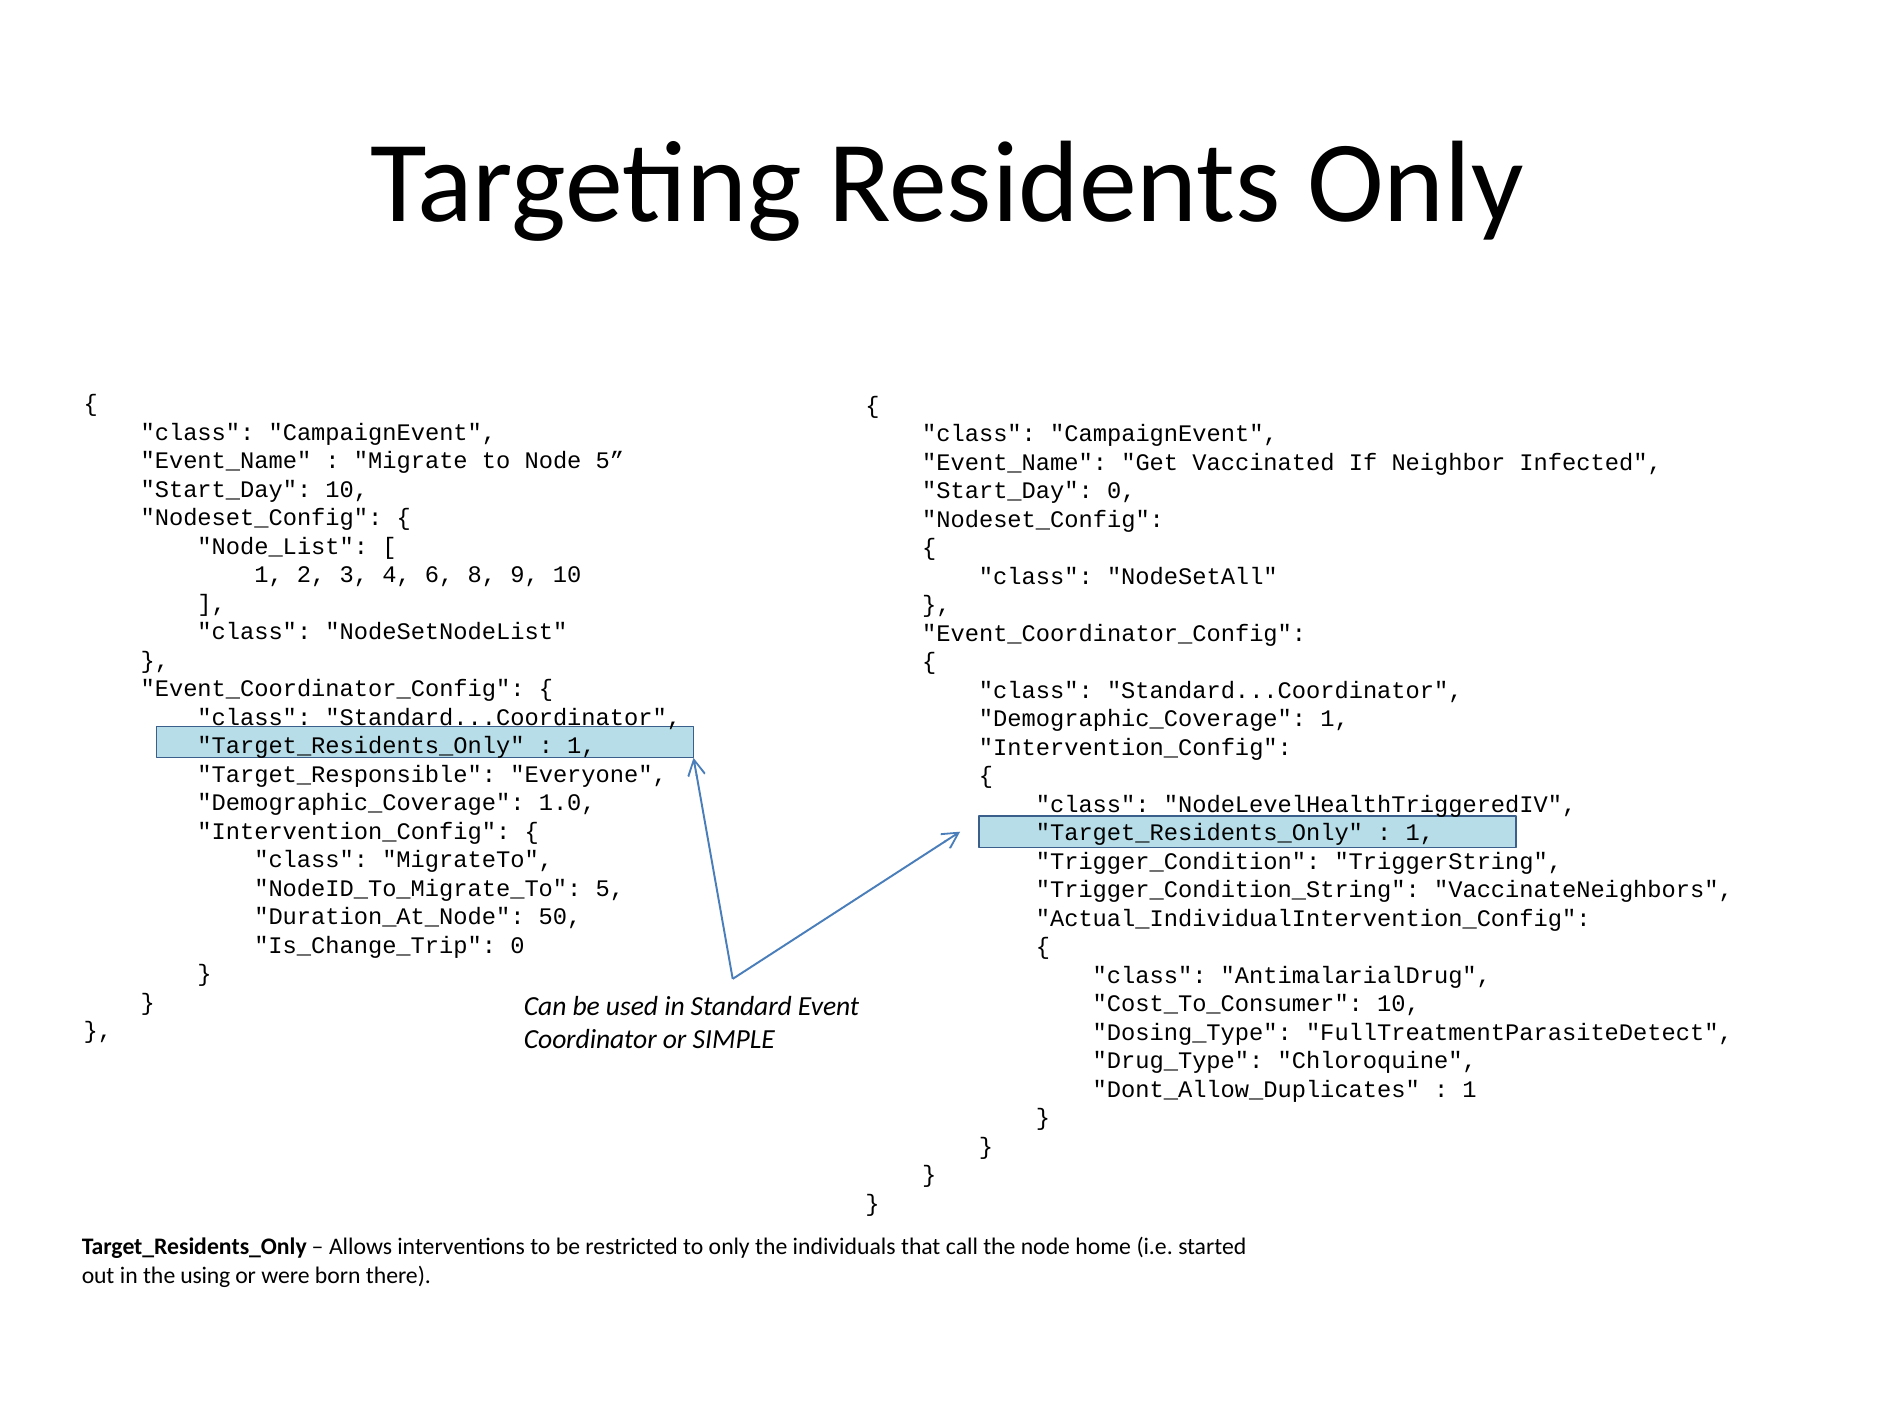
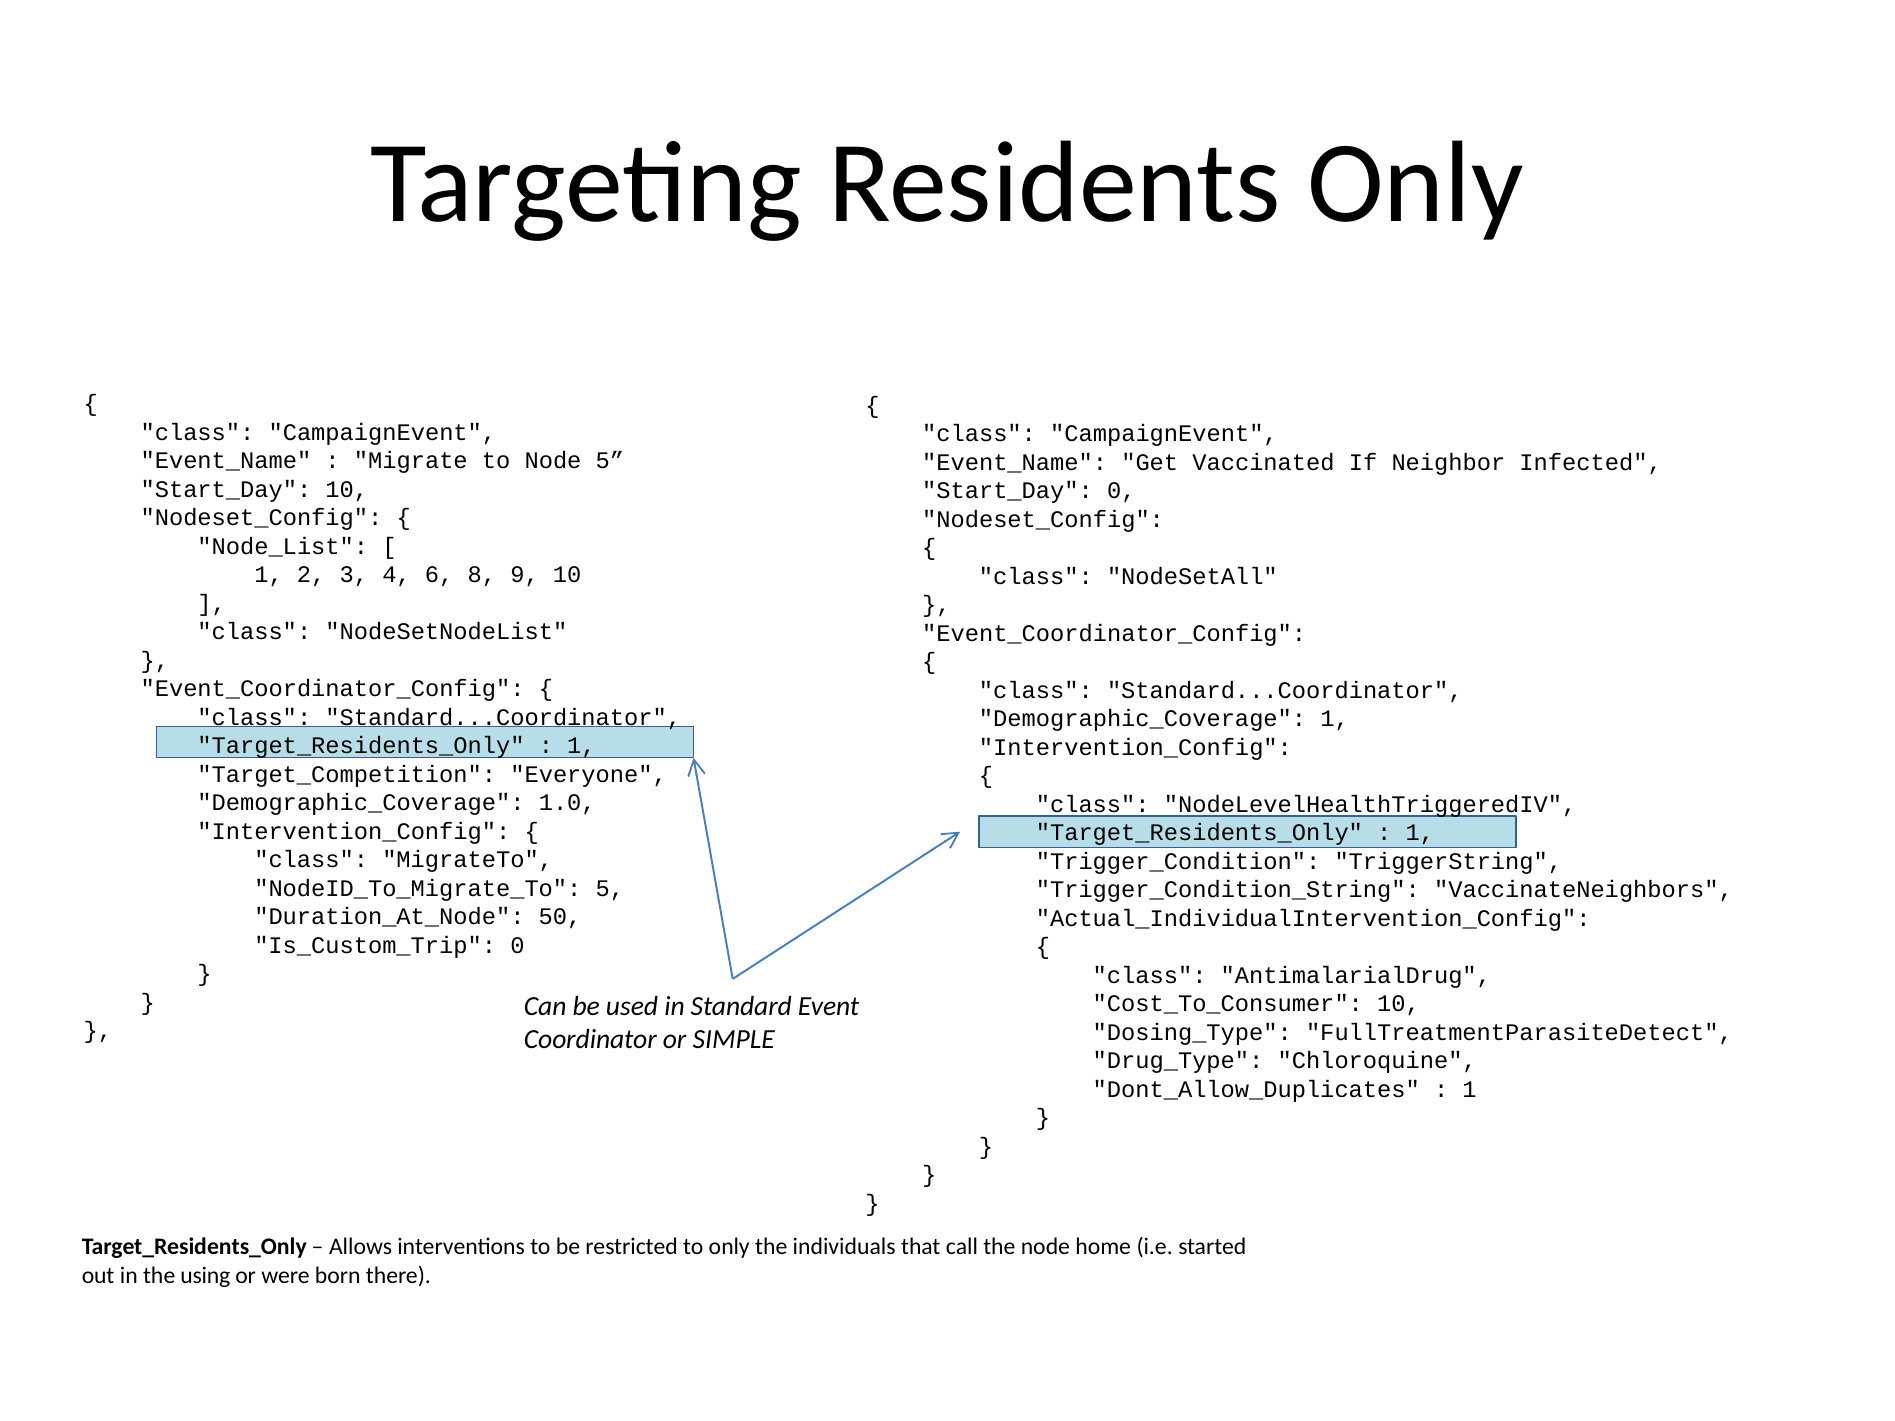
Target_Responsible: Target_Responsible -> Target_Competition
Is_Change_Trip: Is_Change_Trip -> Is_Custom_Trip
